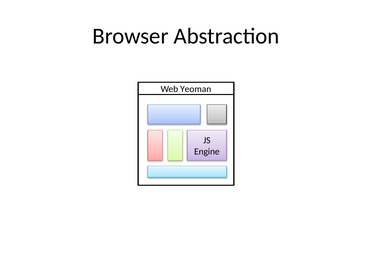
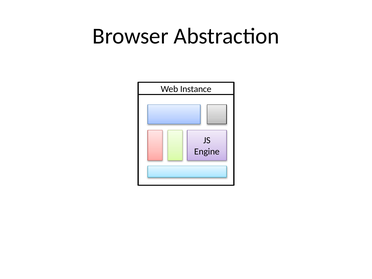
Yeoman: Yeoman -> Instance
